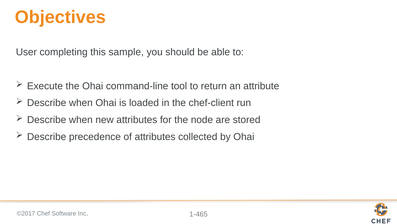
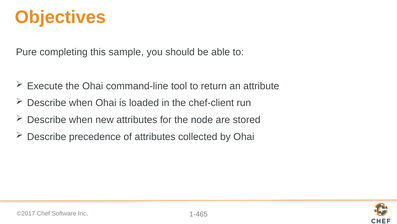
User: User -> Pure
